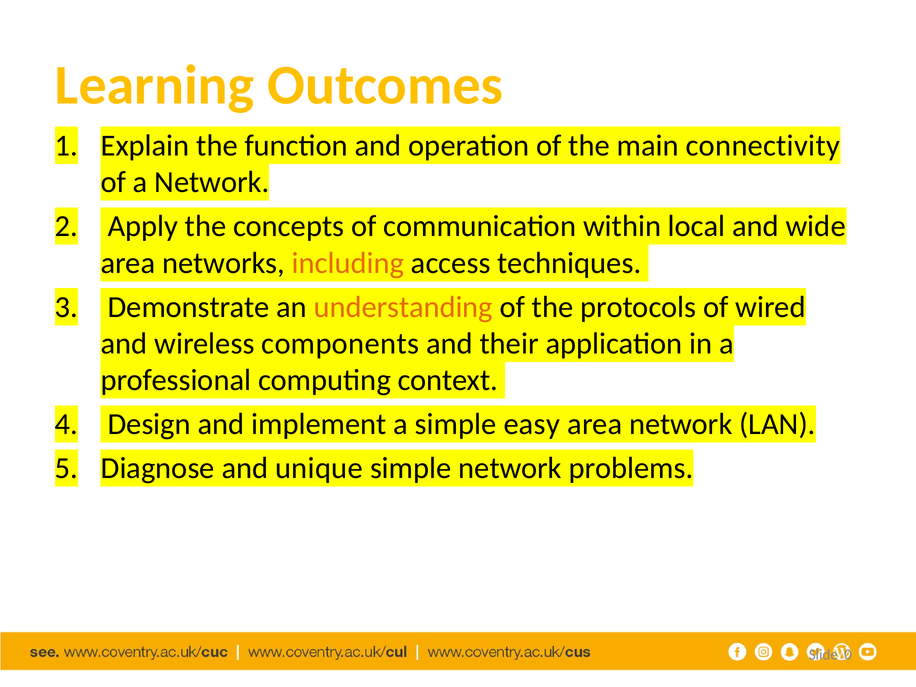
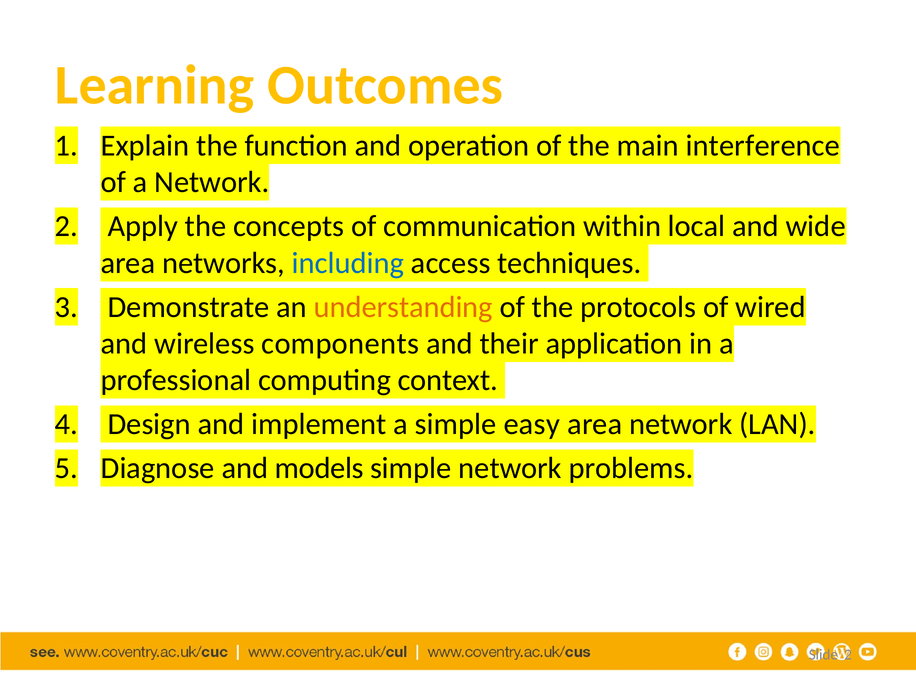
connectivity: connectivity -> interference
including colour: orange -> blue
unique: unique -> models
Slide 0: 0 -> 2
